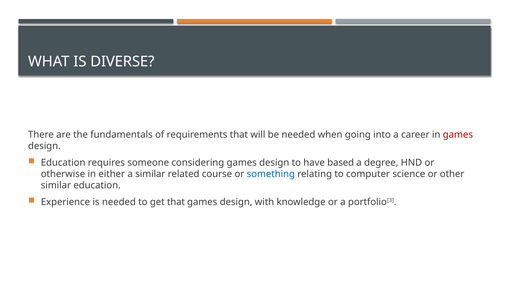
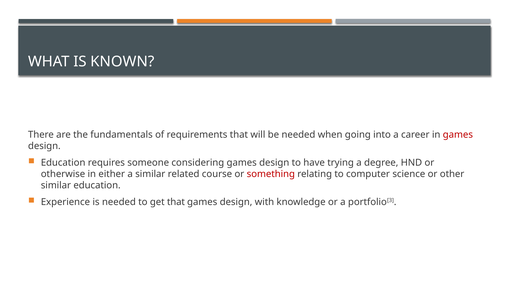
DIVERSE: DIVERSE -> KNOWN
based: based -> trying
something colour: blue -> red
